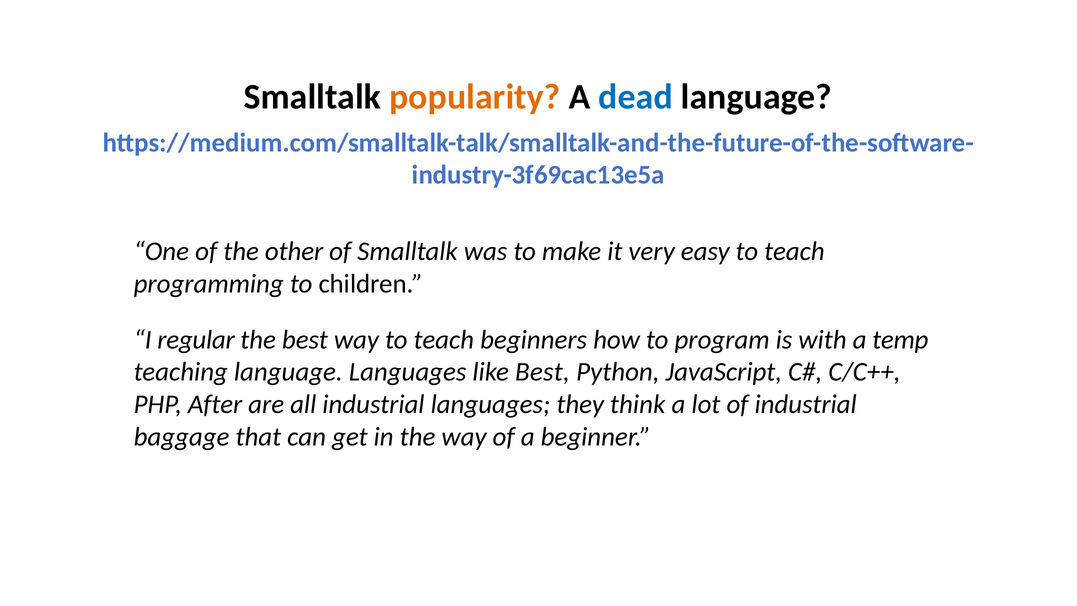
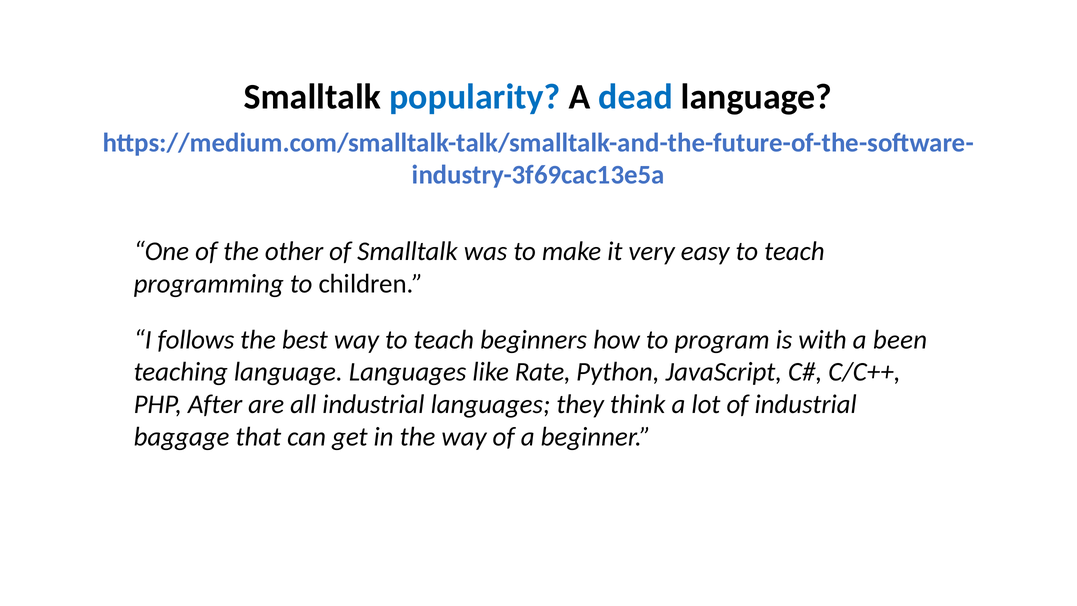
popularity colour: orange -> blue
regular: regular -> follows
temp: temp -> been
like Best: Best -> Rate
